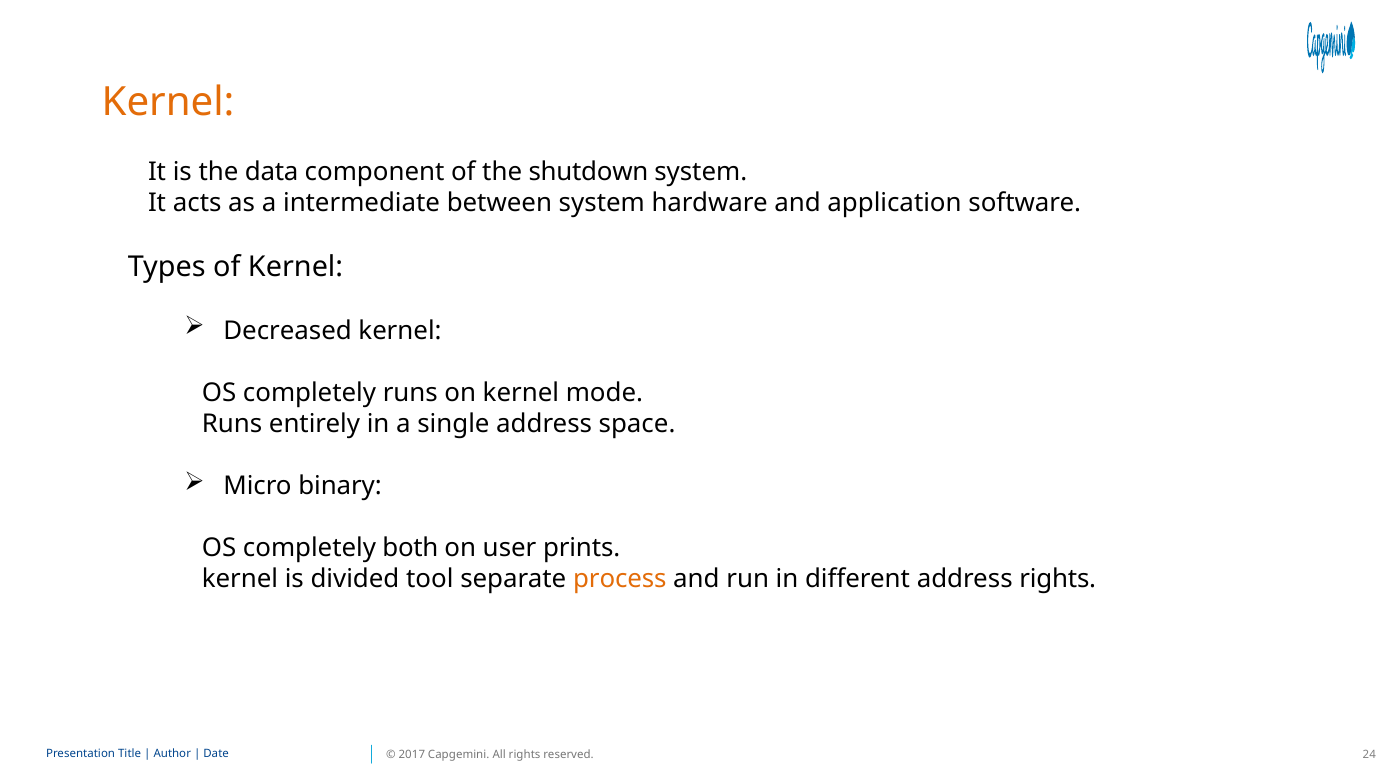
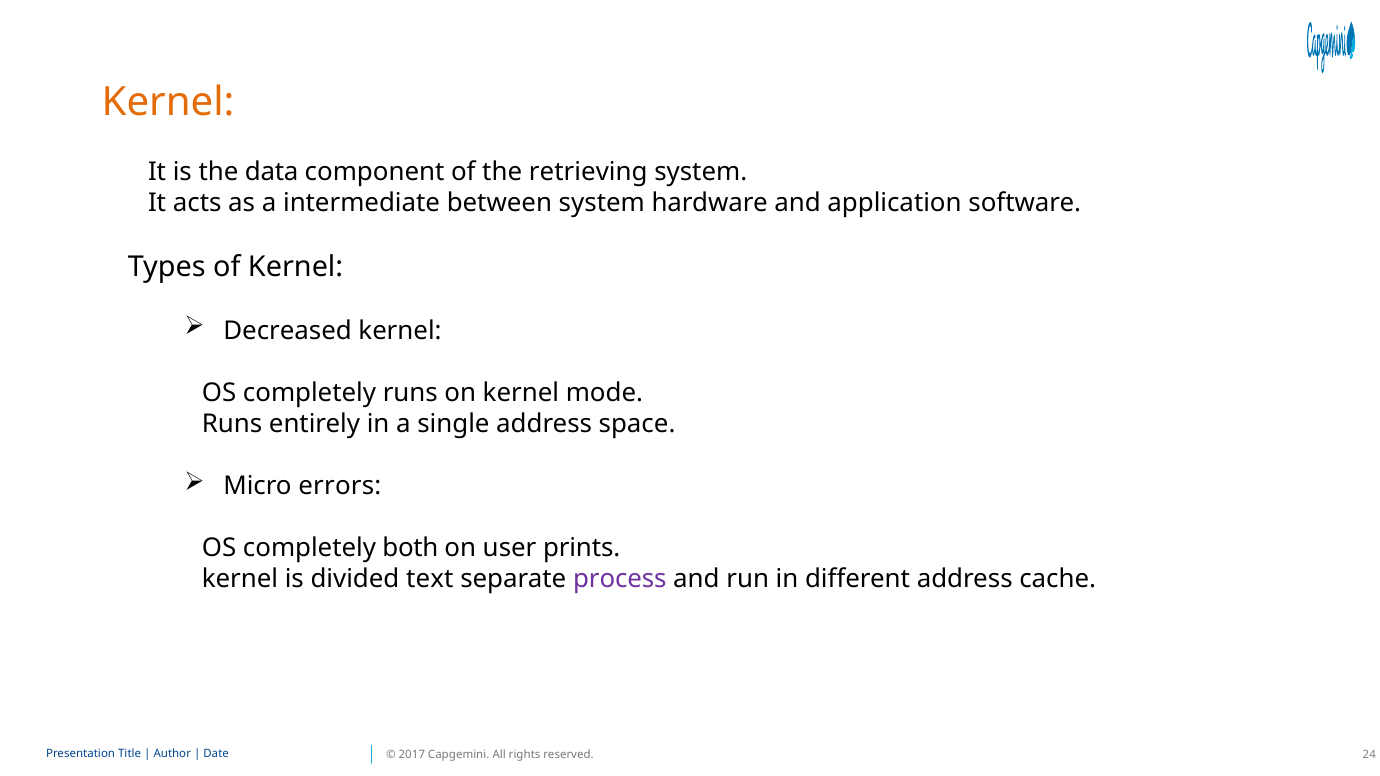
shutdown: shutdown -> retrieving
binary: binary -> errors
tool: tool -> text
process colour: orange -> purple
address rights: rights -> cache
